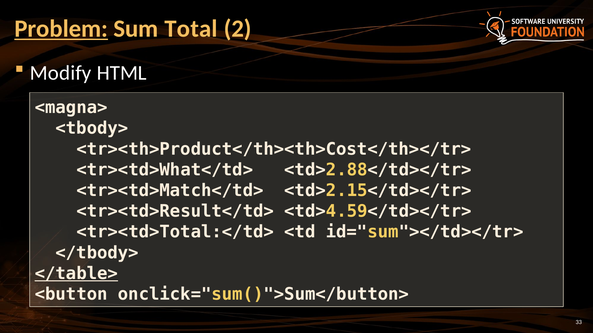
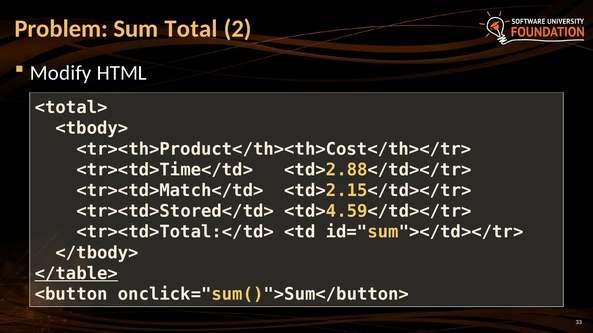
Problem underline: present -> none
<magna>: <magna> -> <total>
<tr><td>What</td>: <tr><td>What</td> -> <tr><td>Time</td>
<tr><td>Result</td>: <tr><td>Result</td> -> <tr><td>Stored</td>
